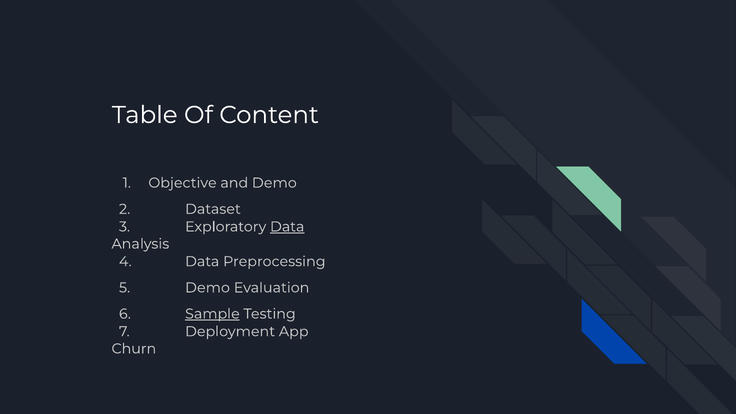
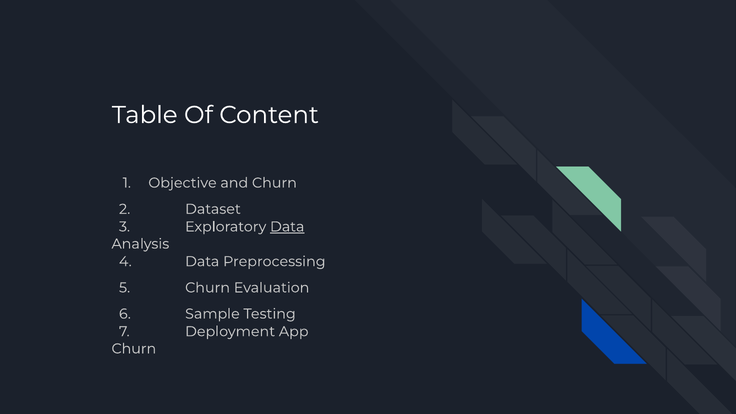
and Demo: Demo -> Churn
5 Demo: Demo -> Churn
Sample underline: present -> none
